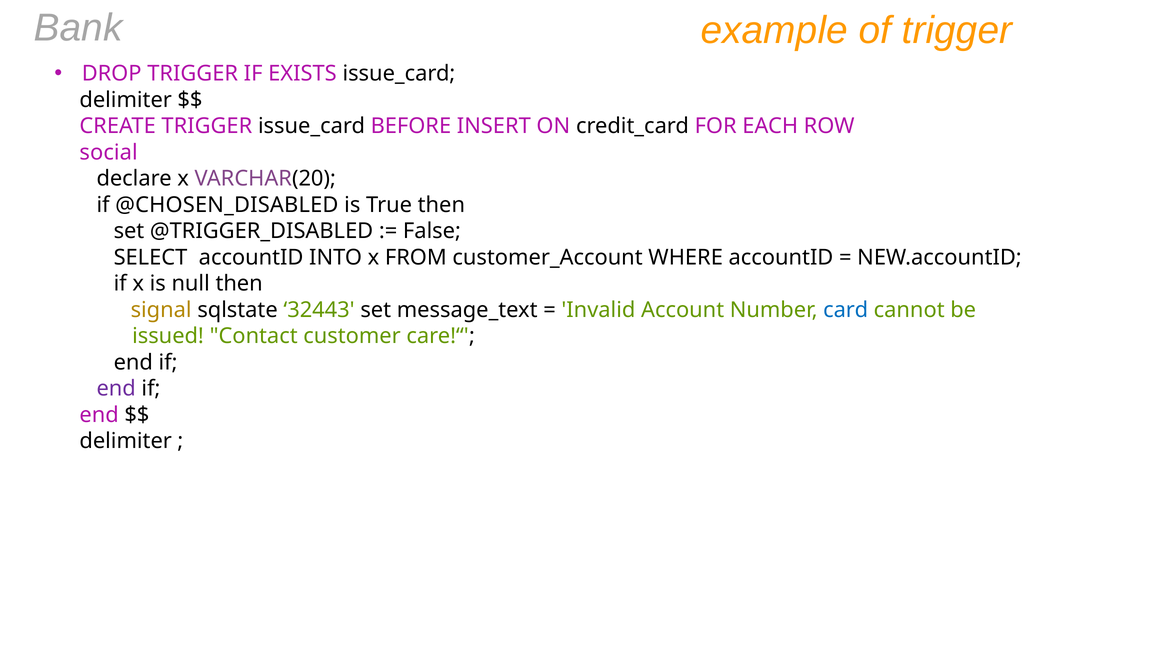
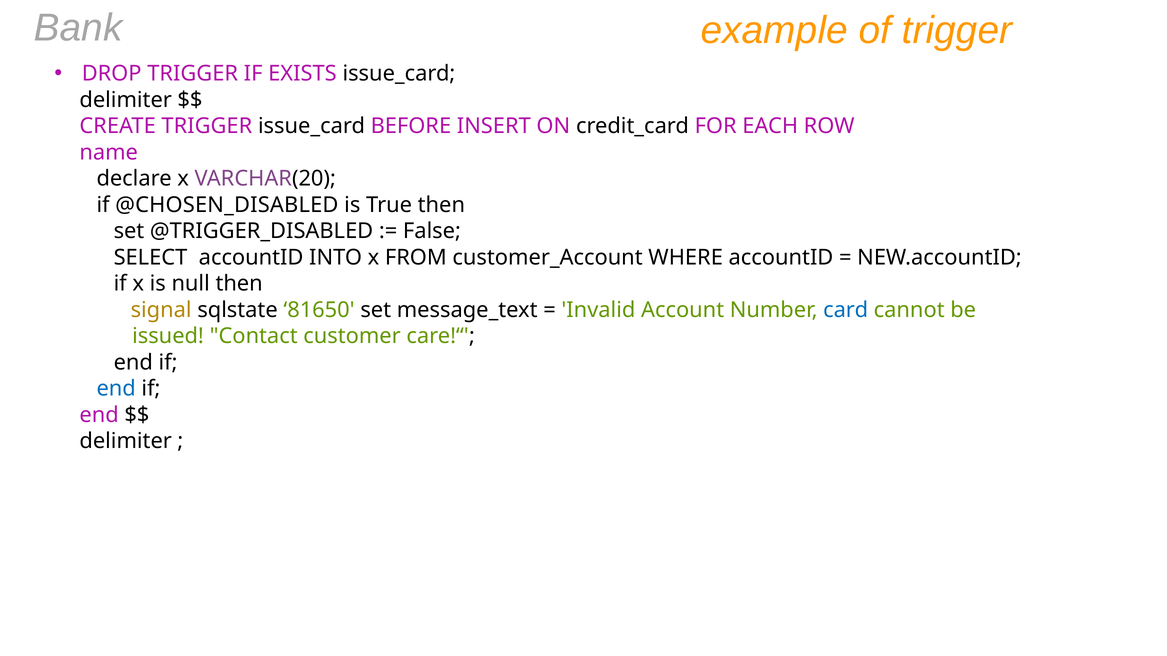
social: social -> name
32443: 32443 -> 81650
end at (116, 389) colour: purple -> blue
